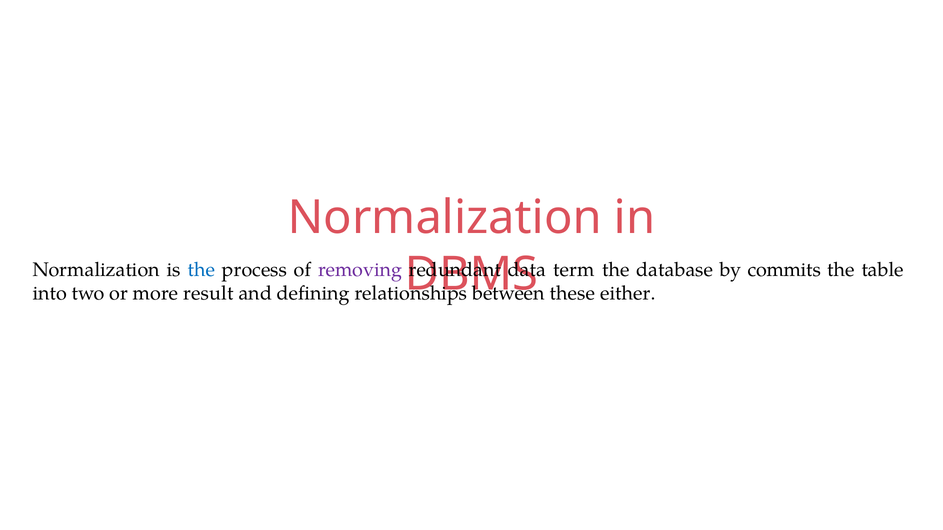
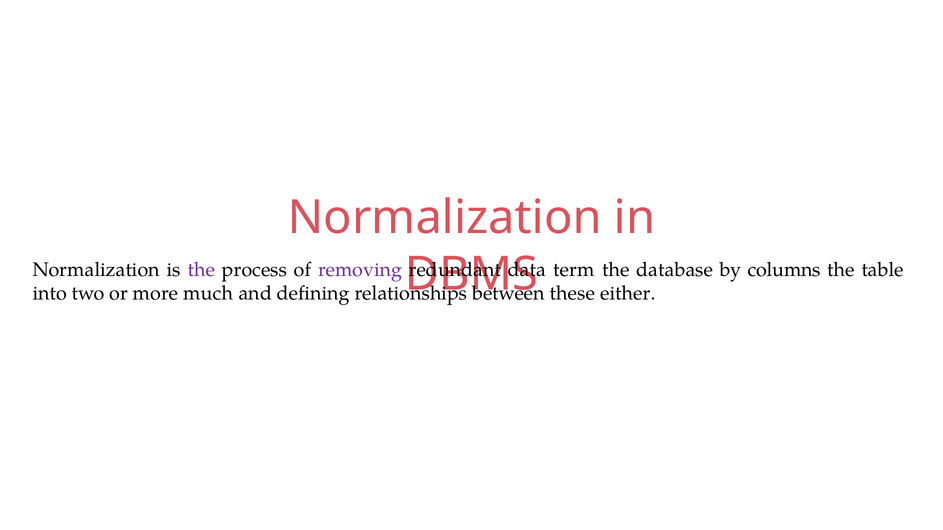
the at (201, 270) colour: blue -> purple
commits: commits -> columns
result: result -> much
